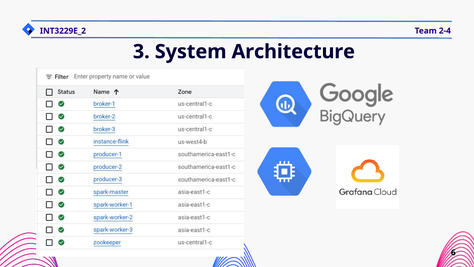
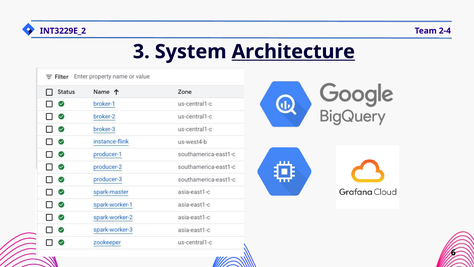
Architecture underline: none -> present
